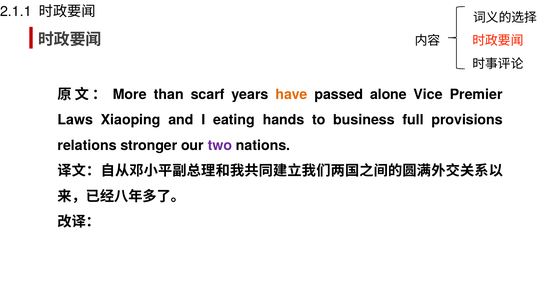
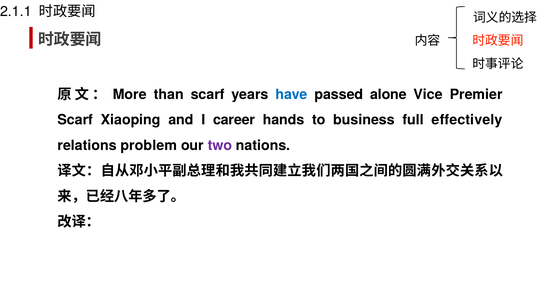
have colour: orange -> blue
Laws at (75, 120): Laws -> Scarf
eating: eating -> career
provisions: provisions -> effectively
stronger: stronger -> problem
